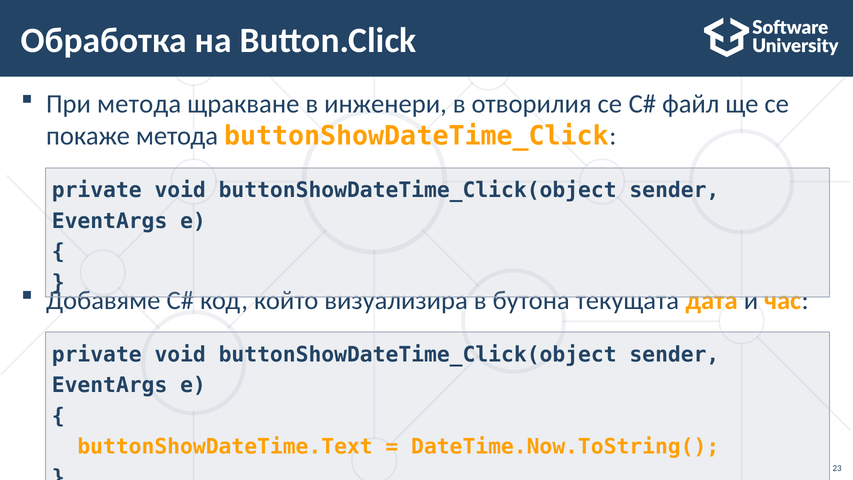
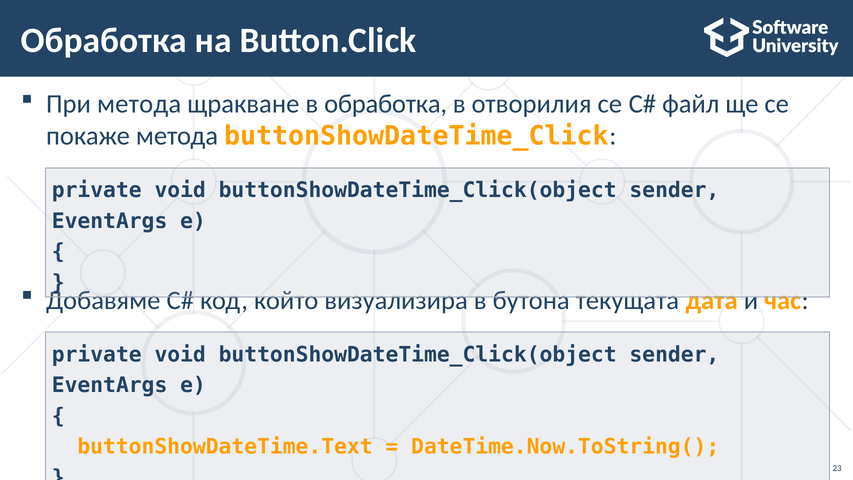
в инженери: инженери -> обработка
